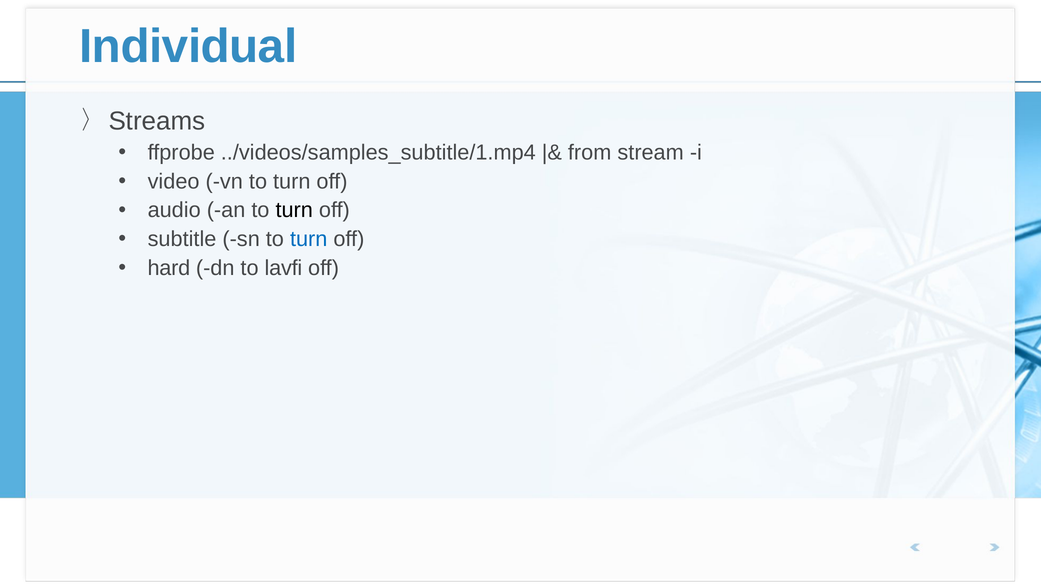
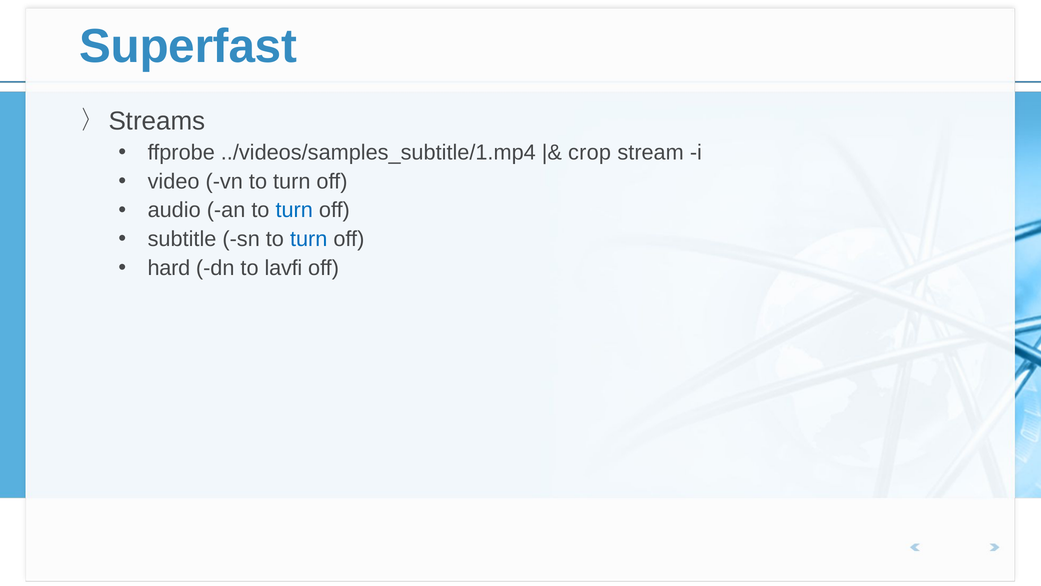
Individual: Individual -> Superfast
from: from -> crop
turn at (294, 210) colour: black -> blue
